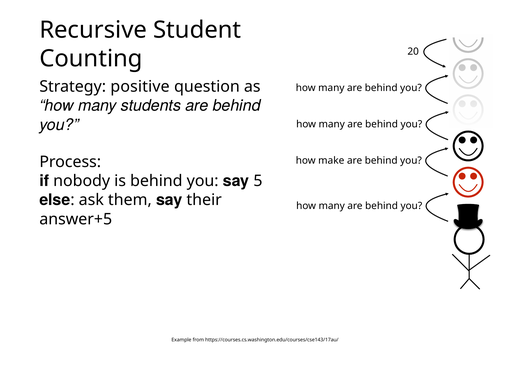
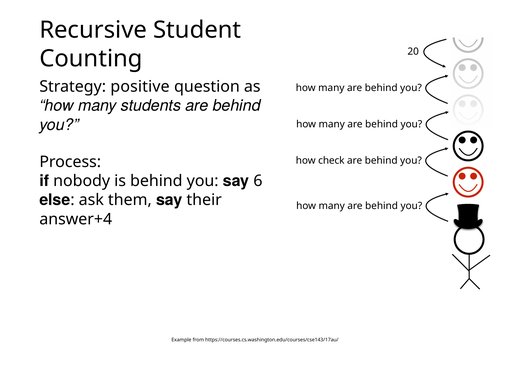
make: make -> check
5: 5 -> 6
answer+5: answer+5 -> answer+4
